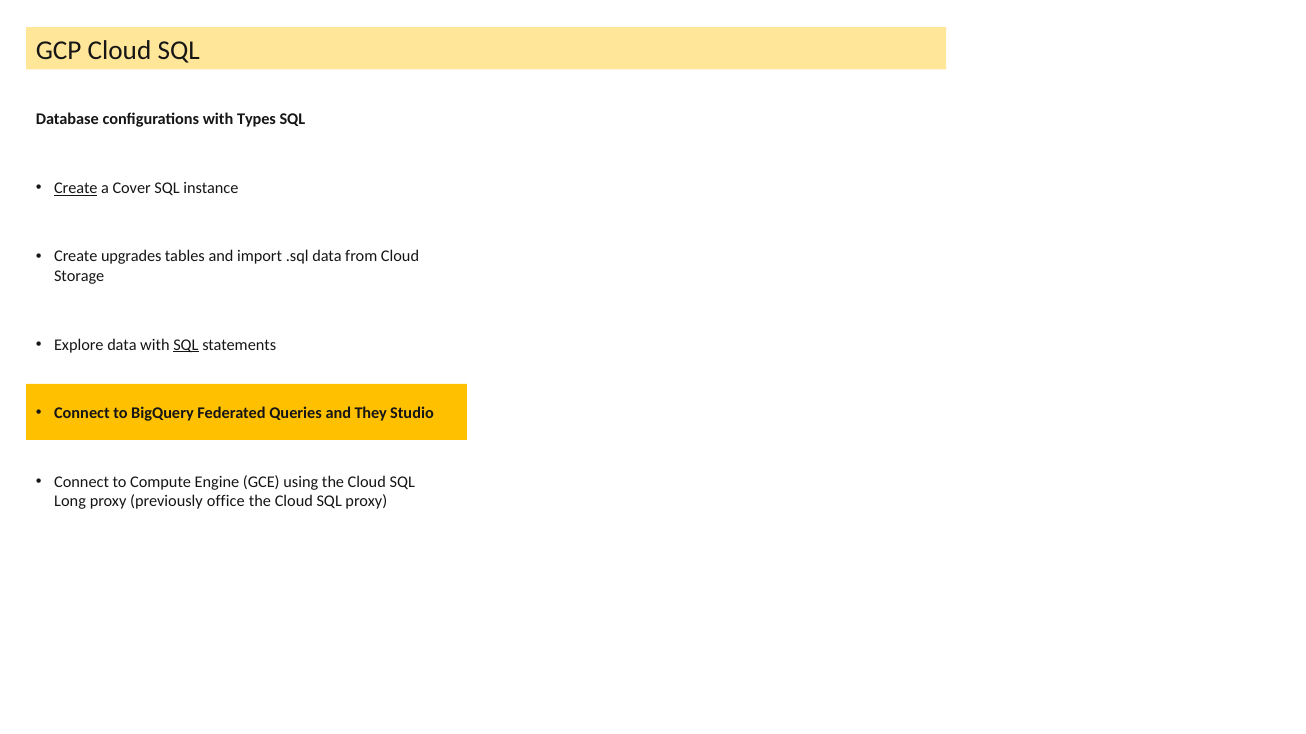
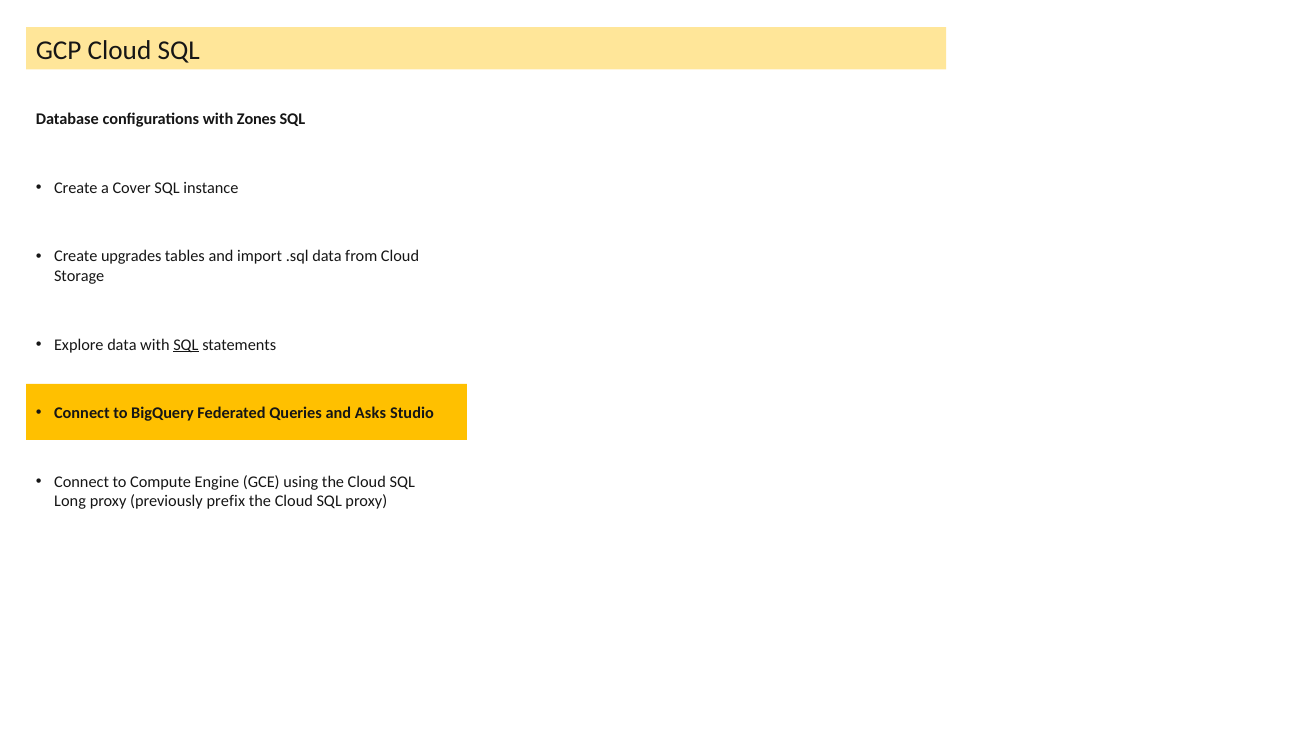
Types: Types -> Zones
Create at (76, 188) underline: present -> none
They: They -> Asks
office: office -> prefix
